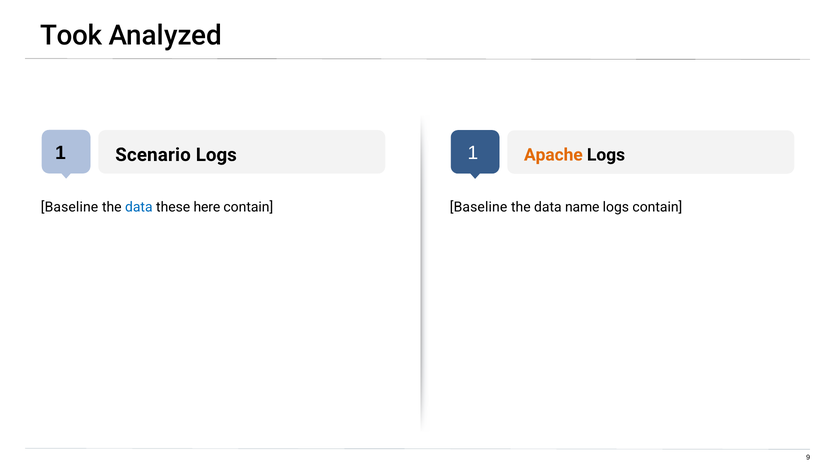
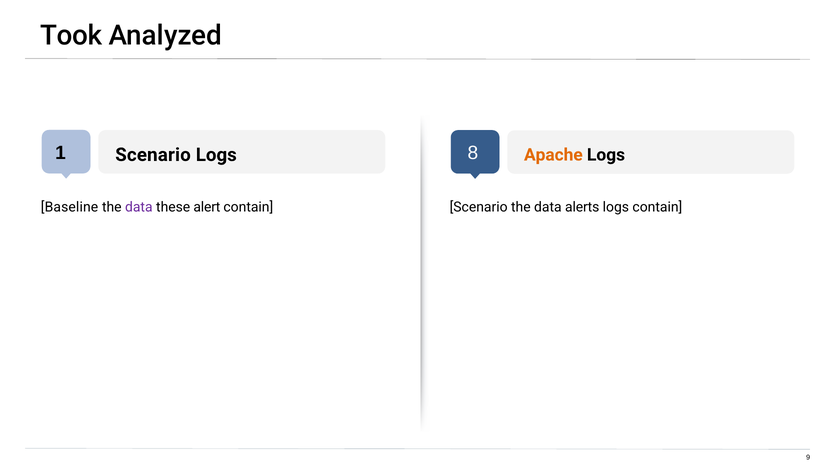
1 1: 1 -> 8
data at (139, 207) colour: blue -> purple
here: here -> alert
Baseline at (479, 207): Baseline -> Scenario
name: name -> alerts
